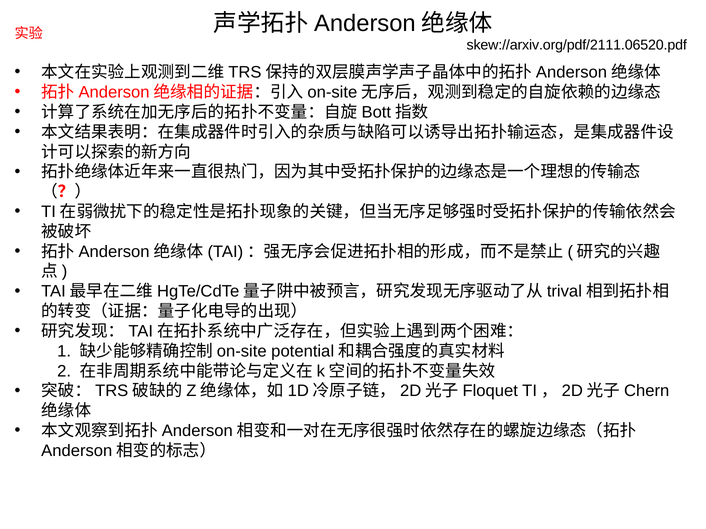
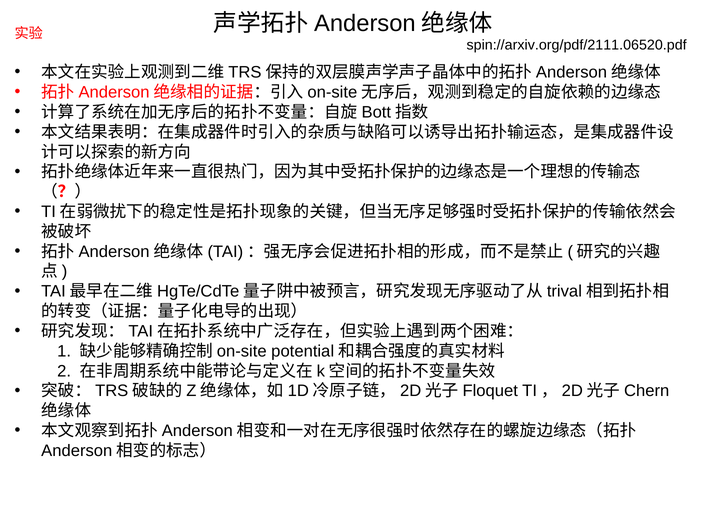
skew://arxiv.org/pdf/2111.06520.pdf: skew://arxiv.org/pdf/2111.06520.pdf -> spin://arxiv.org/pdf/2111.06520.pdf
